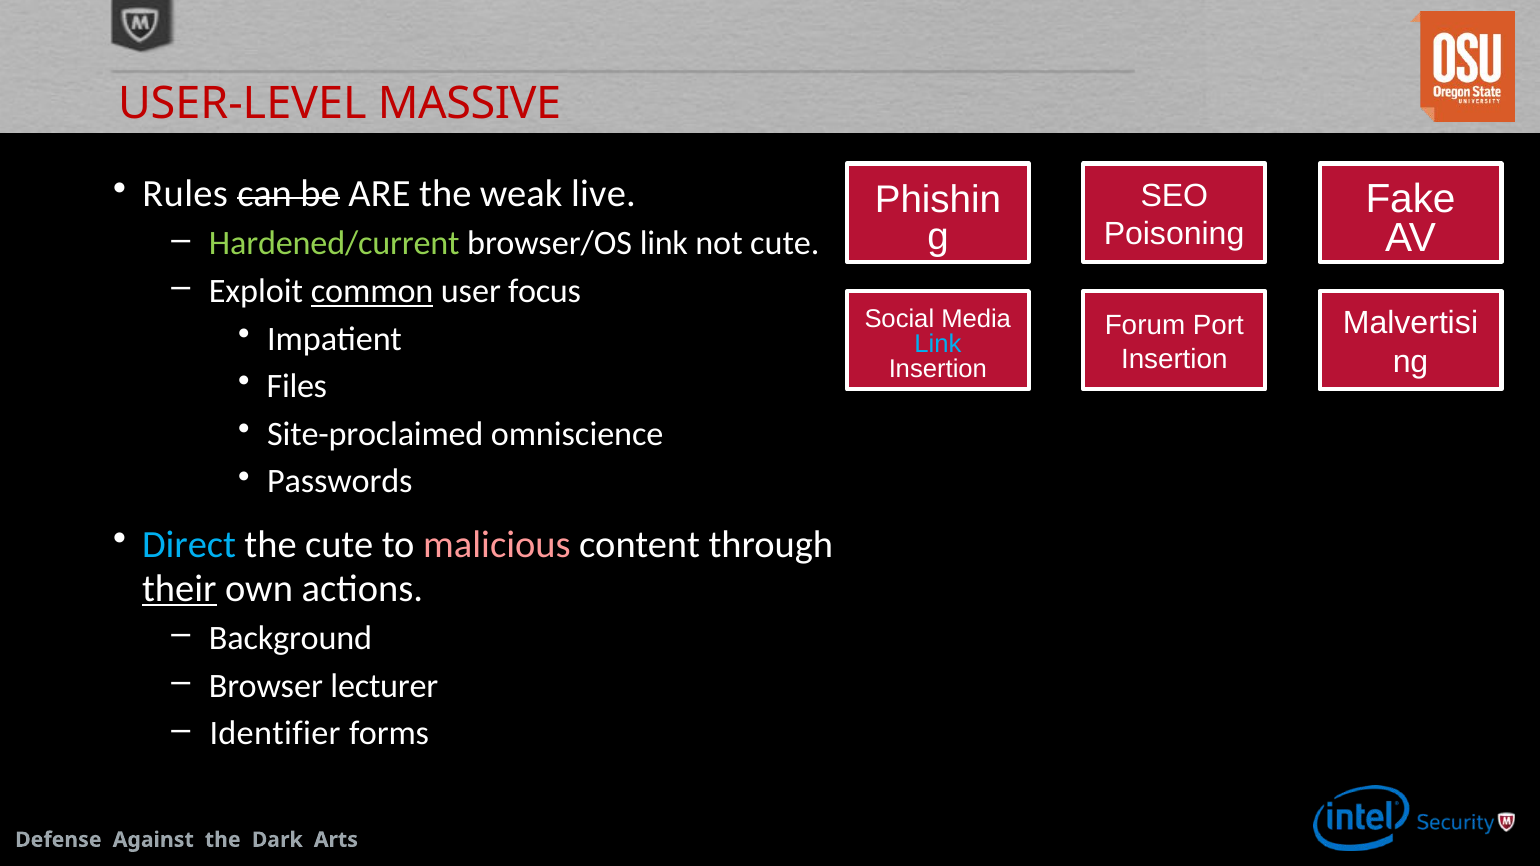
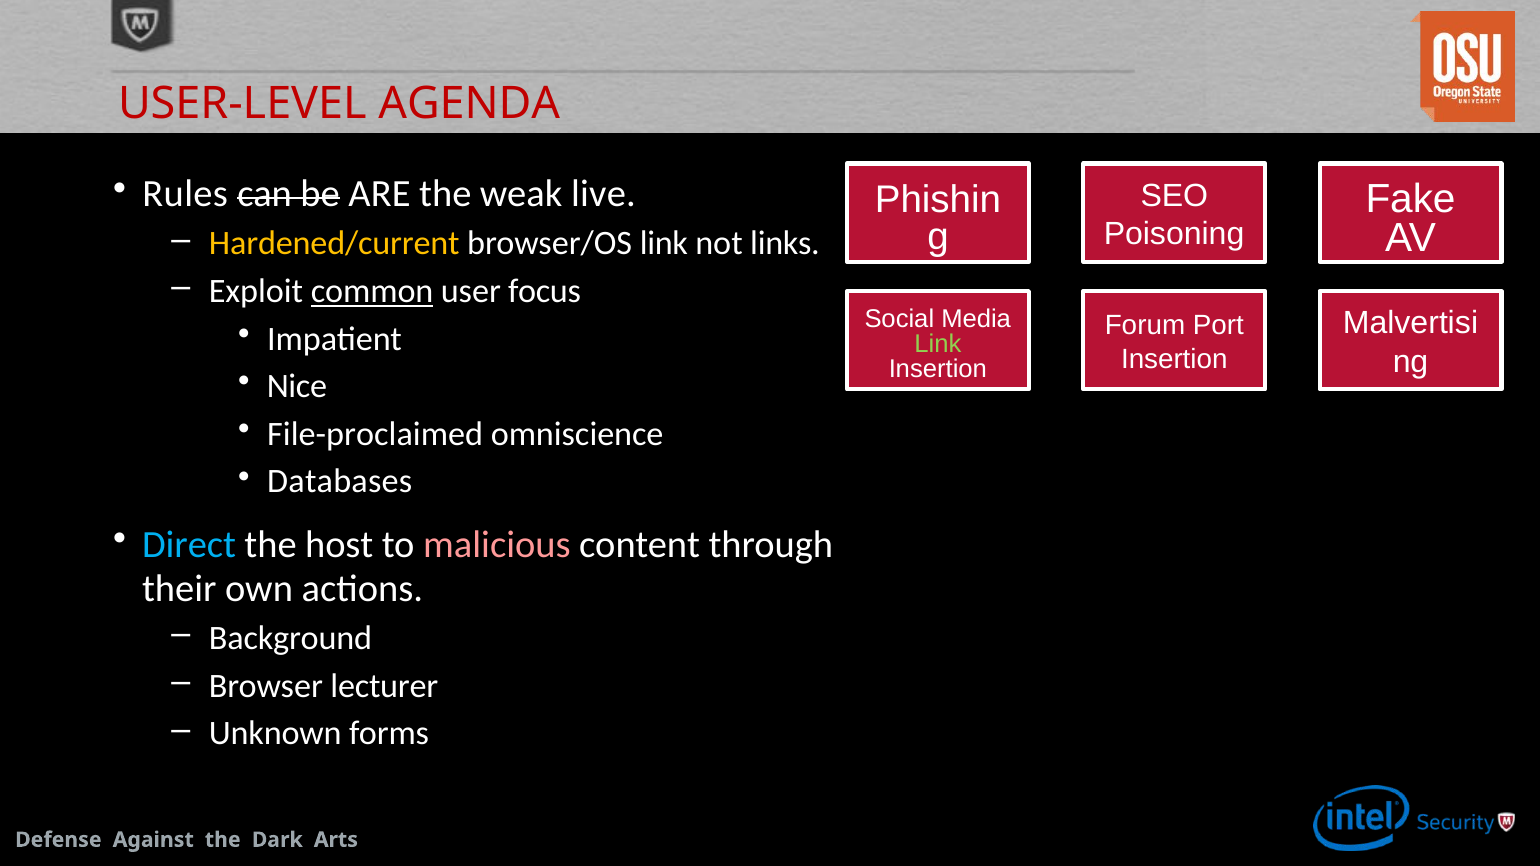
MASSIVE: MASSIVE -> AGENDA
Hardened/current colour: light green -> yellow
not cute: cute -> links
Link at (938, 344) colour: light blue -> light green
Files: Files -> Nice
Site-proclaimed: Site-proclaimed -> File-proclaimed
Passwords: Passwords -> Databases
the cute: cute -> host
their underline: present -> none
Identifier: Identifier -> Unknown
